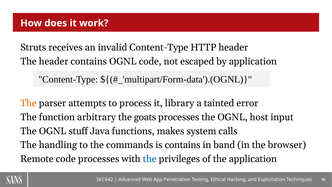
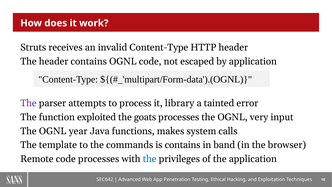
The at (28, 103) colour: orange -> purple
arbitrary: arbitrary -> exploited
host: host -> very
stuff: stuff -> year
handling: handling -> template
